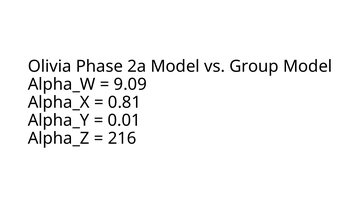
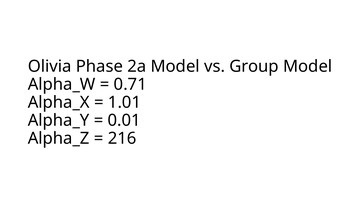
9.09: 9.09 -> 0.71
0.81: 0.81 -> 1.01
